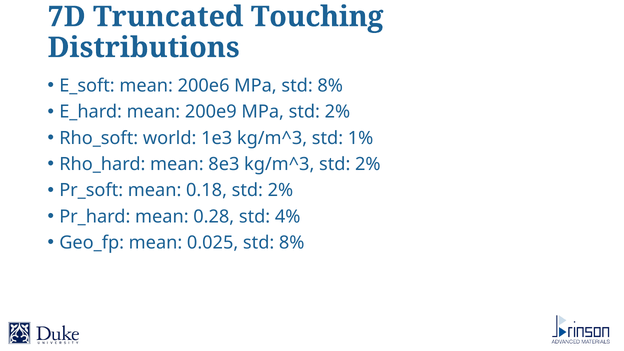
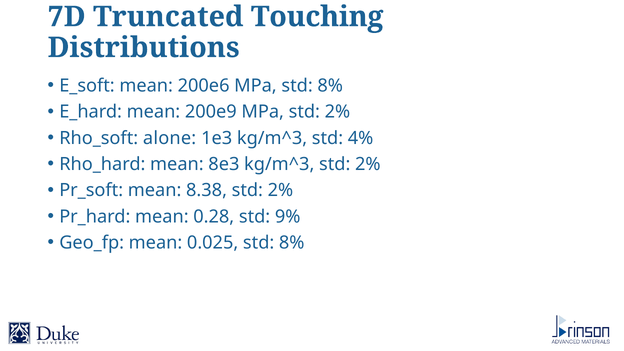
world: world -> alone
1%: 1% -> 4%
0.18: 0.18 -> 8.38
4%: 4% -> 9%
